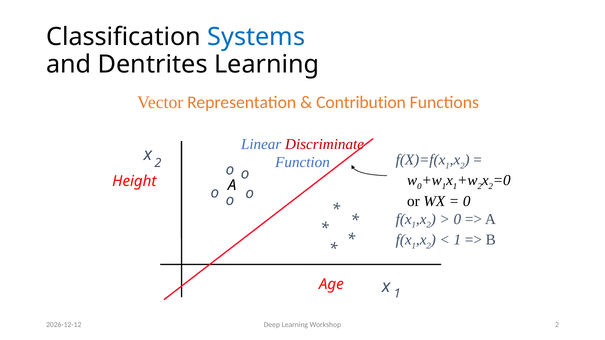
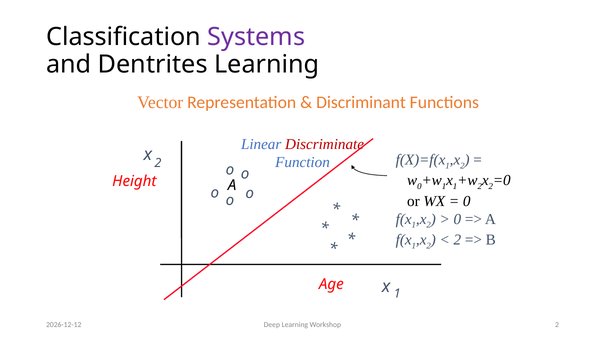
Systems colour: blue -> purple
Contribution: Contribution -> Discriminant
1 at (457, 240): 1 -> 2
